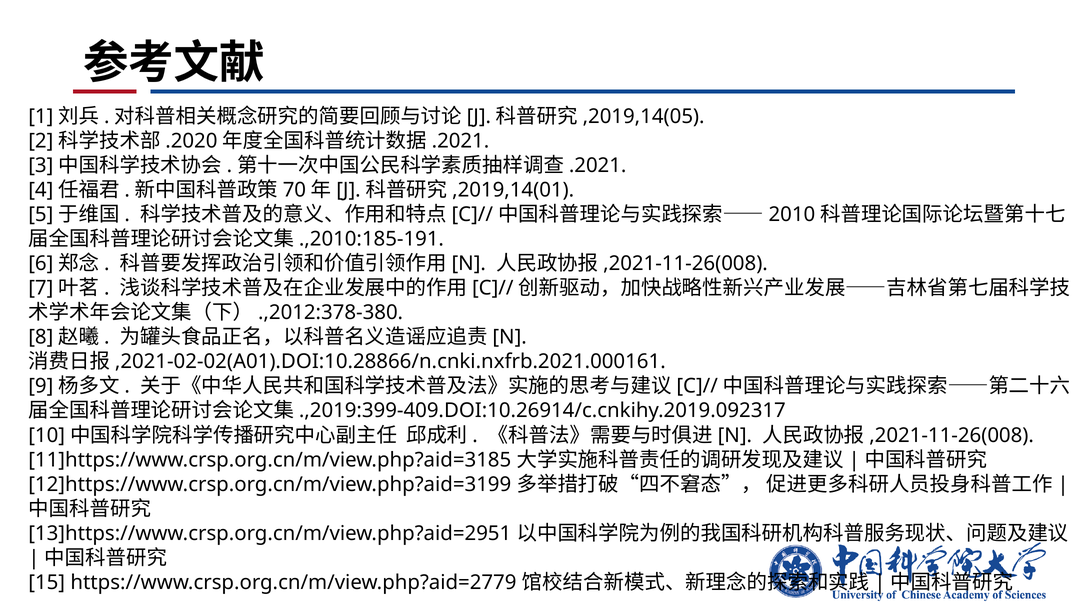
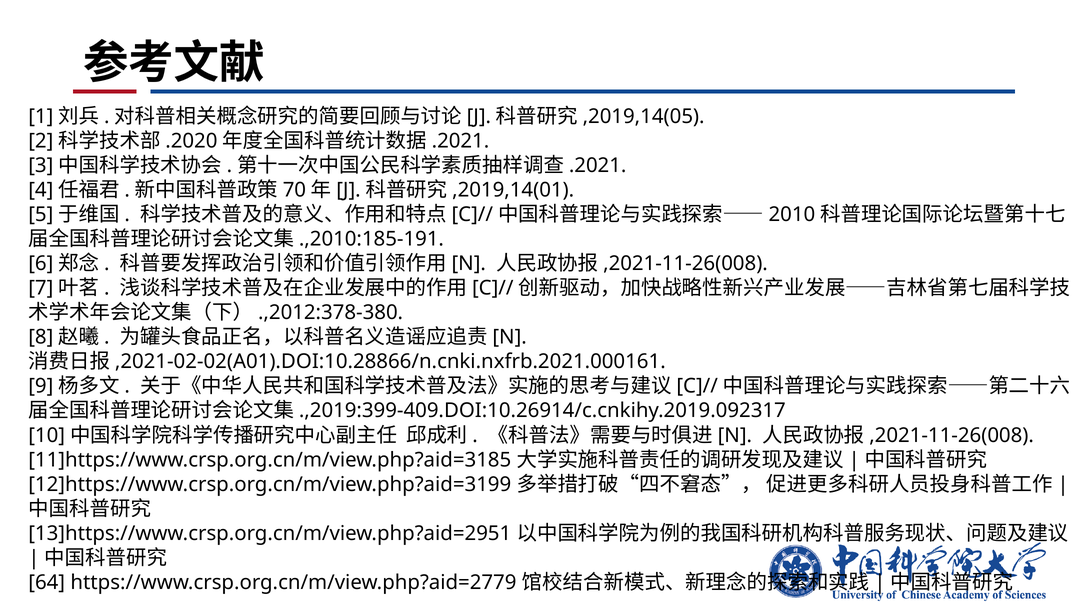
15: 15 -> 64
